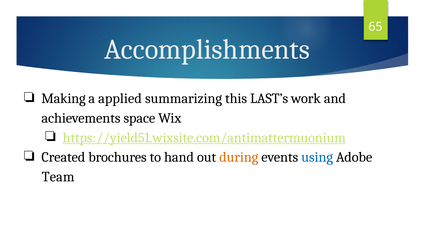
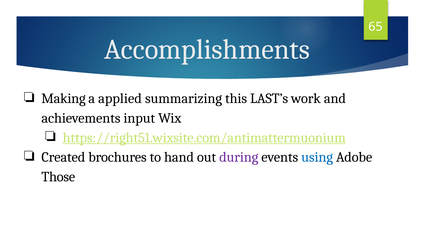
space: space -> input
https://yield51.wixsite.com/antimattermuonium: https://yield51.wixsite.com/antimattermuonium -> https://right51.wixsite.com/antimattermuonium
during colour: orange -> purple
Team: Team -> Those
